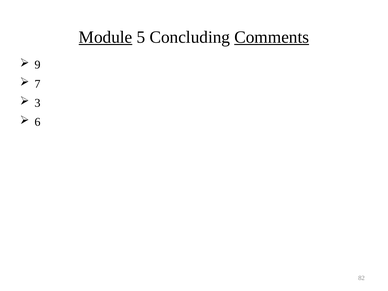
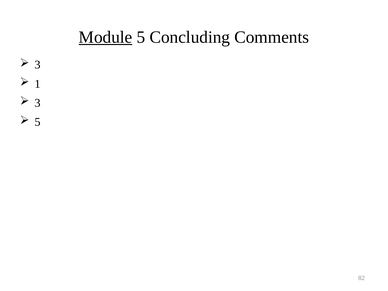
Comments underline: present -> none
9 at (37, 65): 9 -> 3
7: 7 -> 1
6 at (37, 122): 6 -> 5
